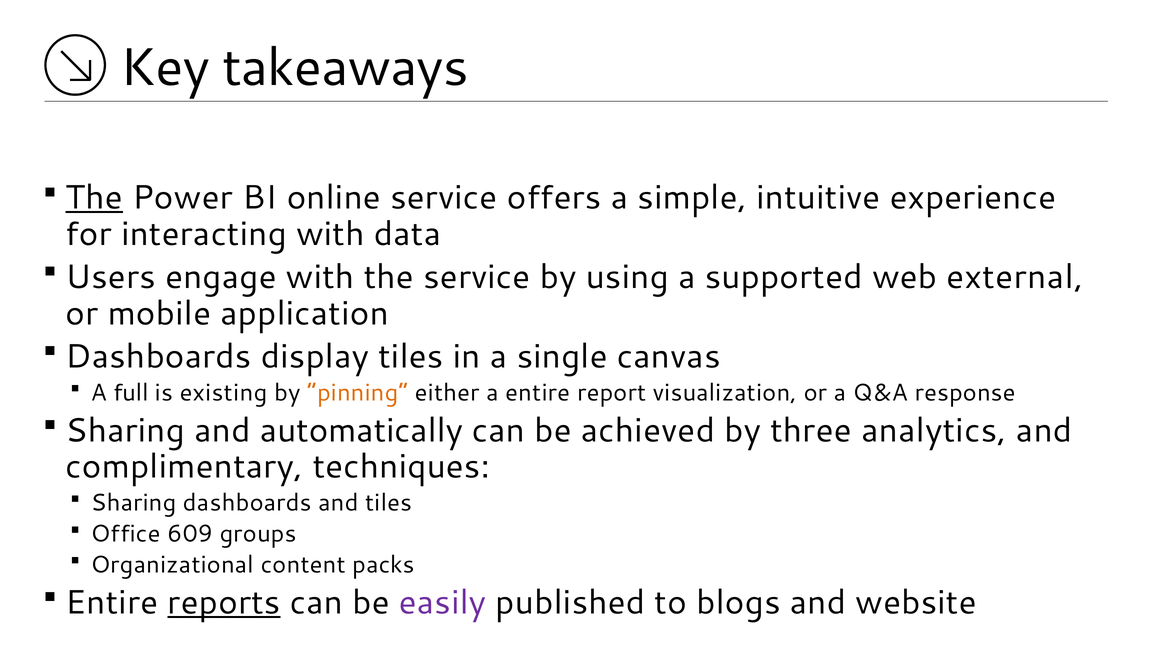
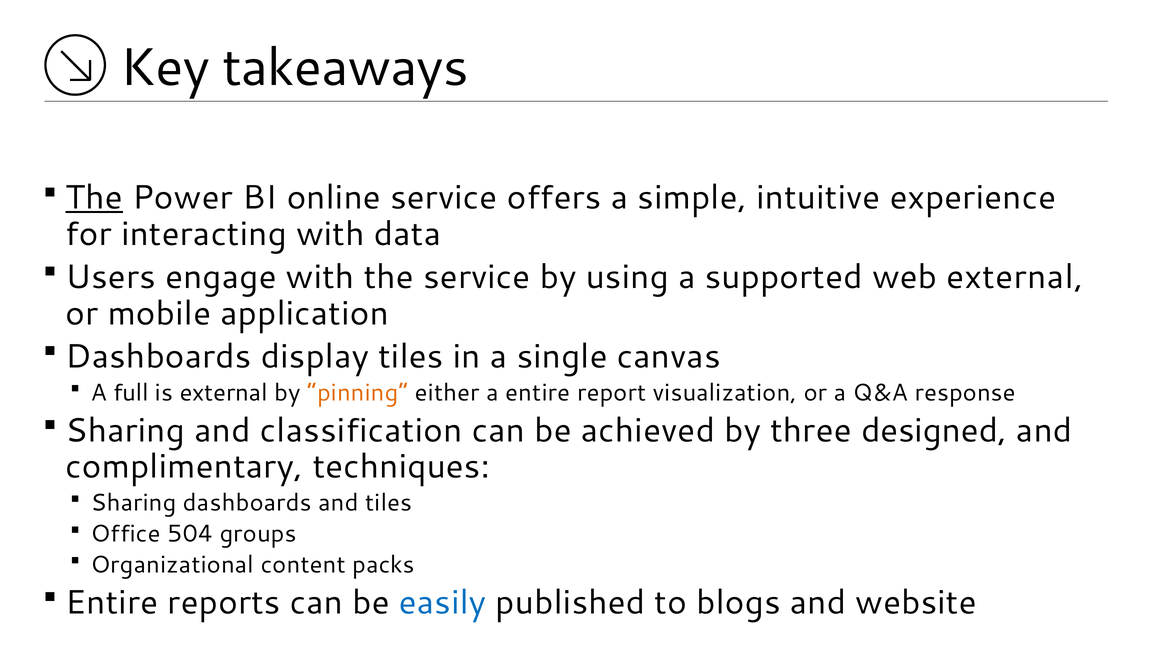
is existing: existing -> external
automatically: automatically -> classification
analytics: analytics -> designed
609: 609 -> 504
reports underline: present -> none
easily colour: purple -> blue
